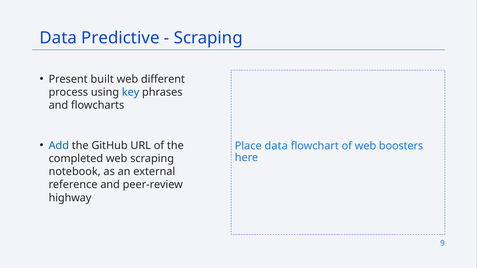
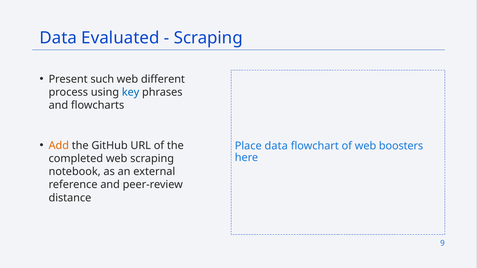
Predictive: Predictive -> Evaluated
built: built -> such
Add colour: blue -> orange
highway: highway -> distance
